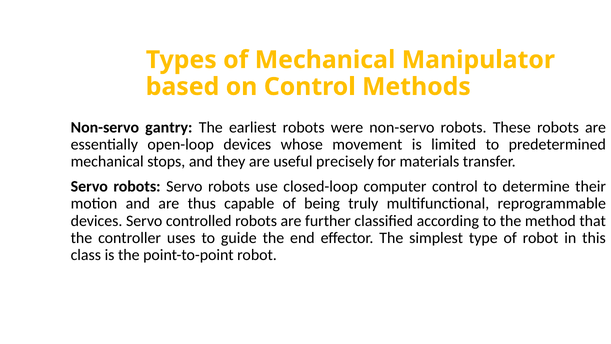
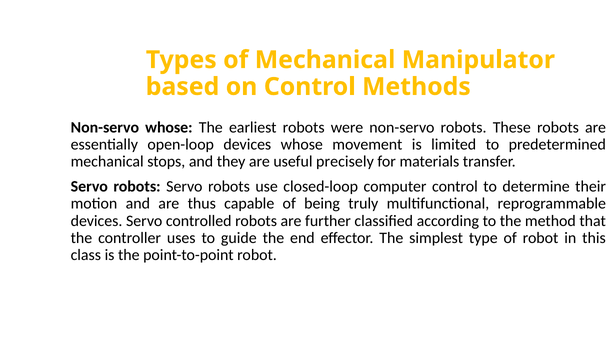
Non-servo gantry: gantry -> whose
